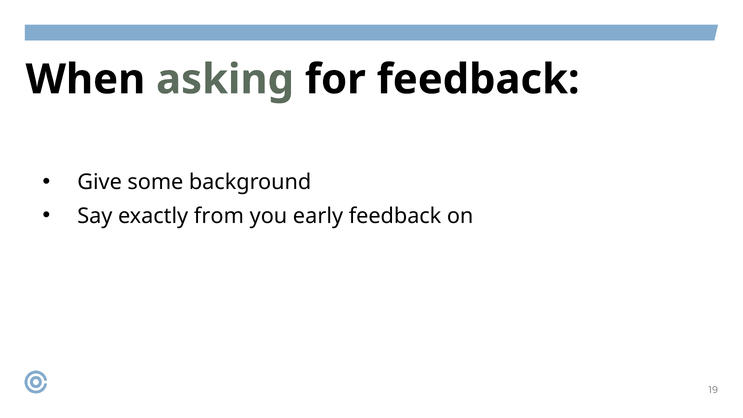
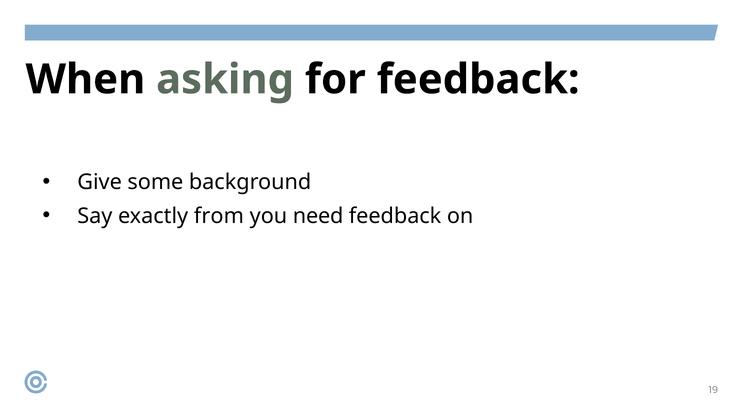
early: early -> need
